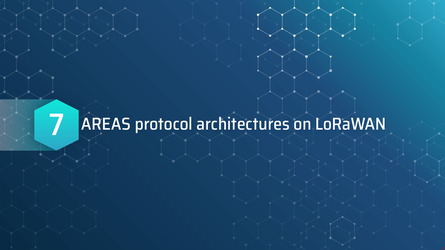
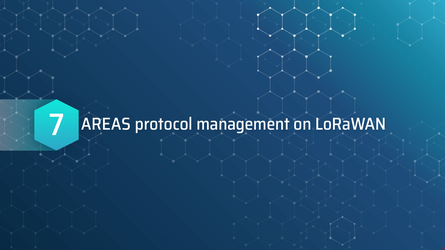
architectures: architectures -> management
